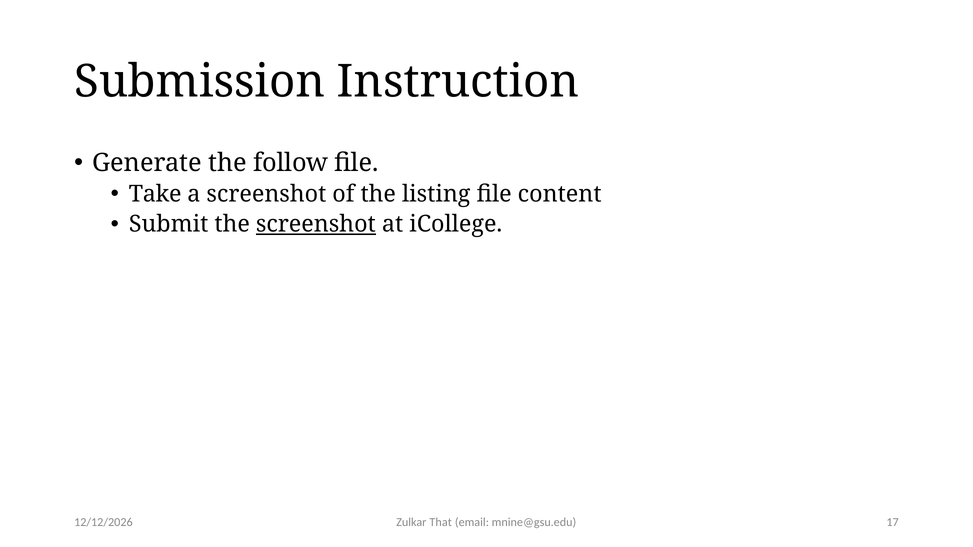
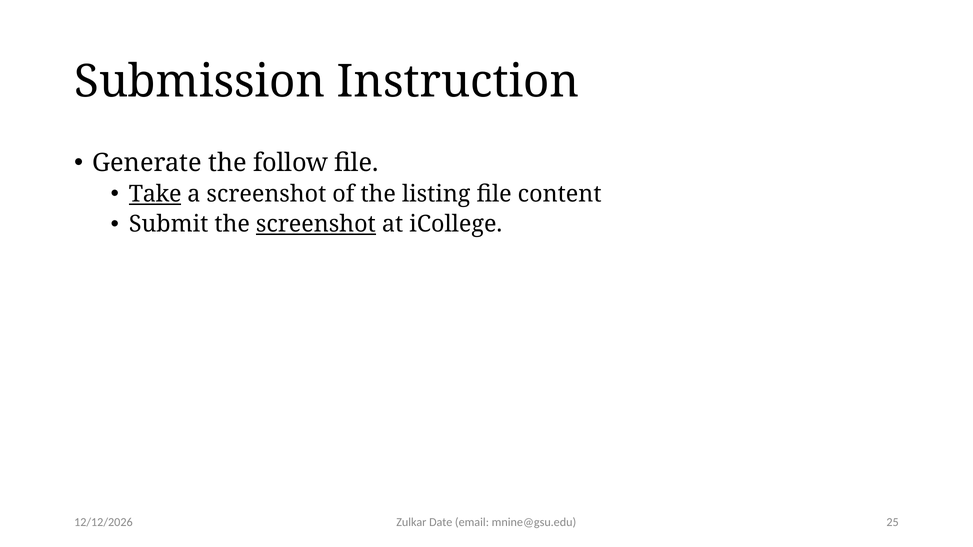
Take underline: none -> present
That: That -> Date
17: 17 -> 25
